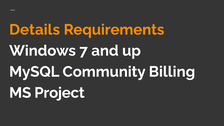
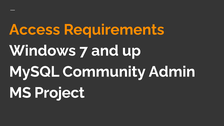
Details: Details -> Access
Billing: Billing -> Admin
